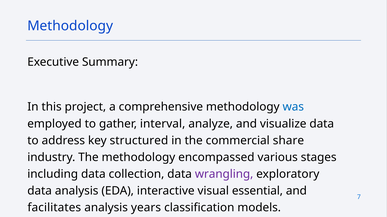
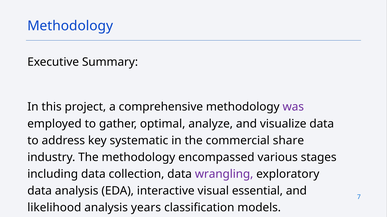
was colour: blue -> purple
interval: interval -> optimal
structured: structured -> systematic
facilitates: facilitates -> likelihood
